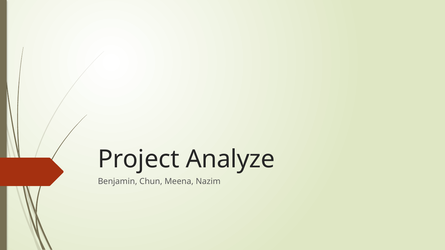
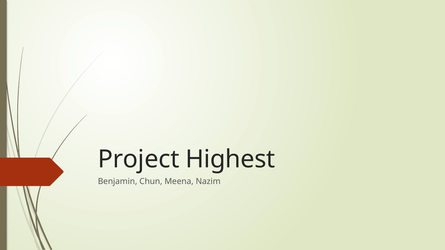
Analyze: Analyze -> Highest
